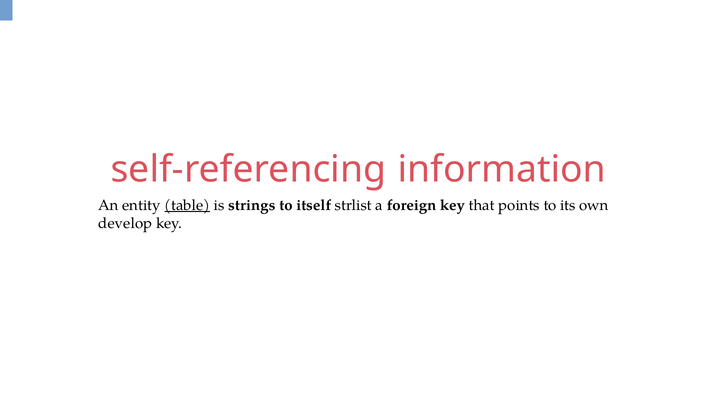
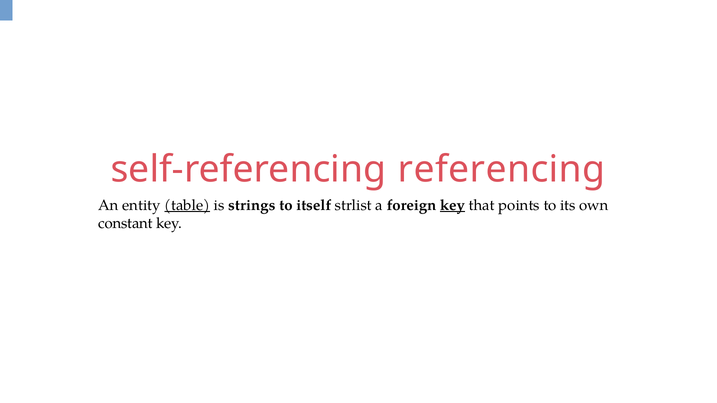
information: information -> referencing
key at (452, 205) underline: none -> present
develop: develop -> constant
